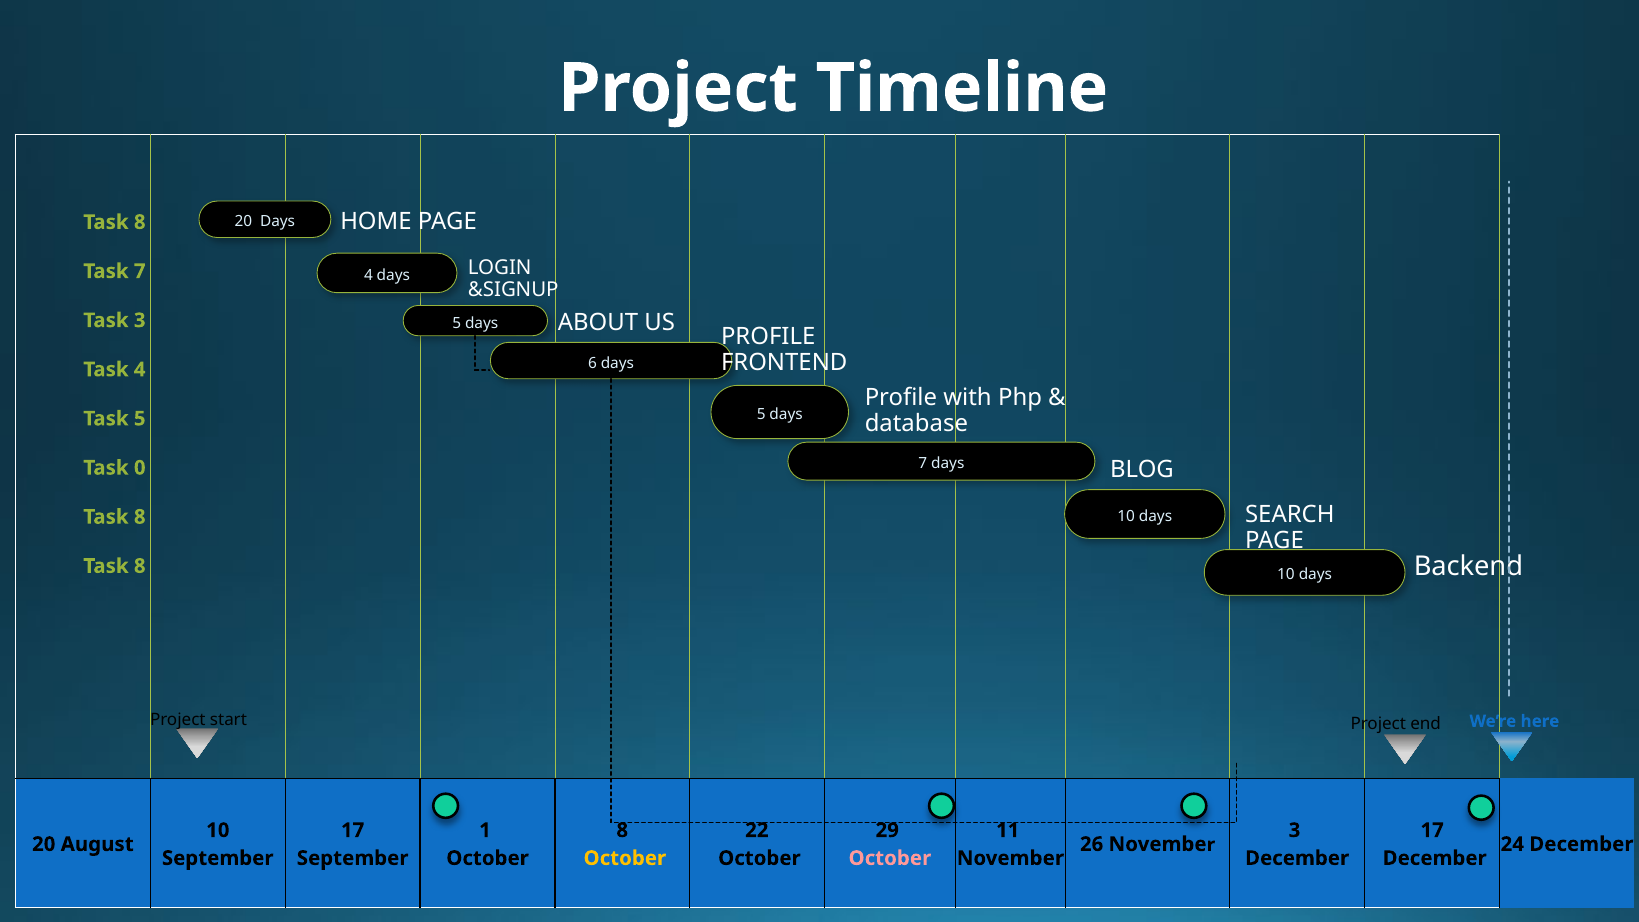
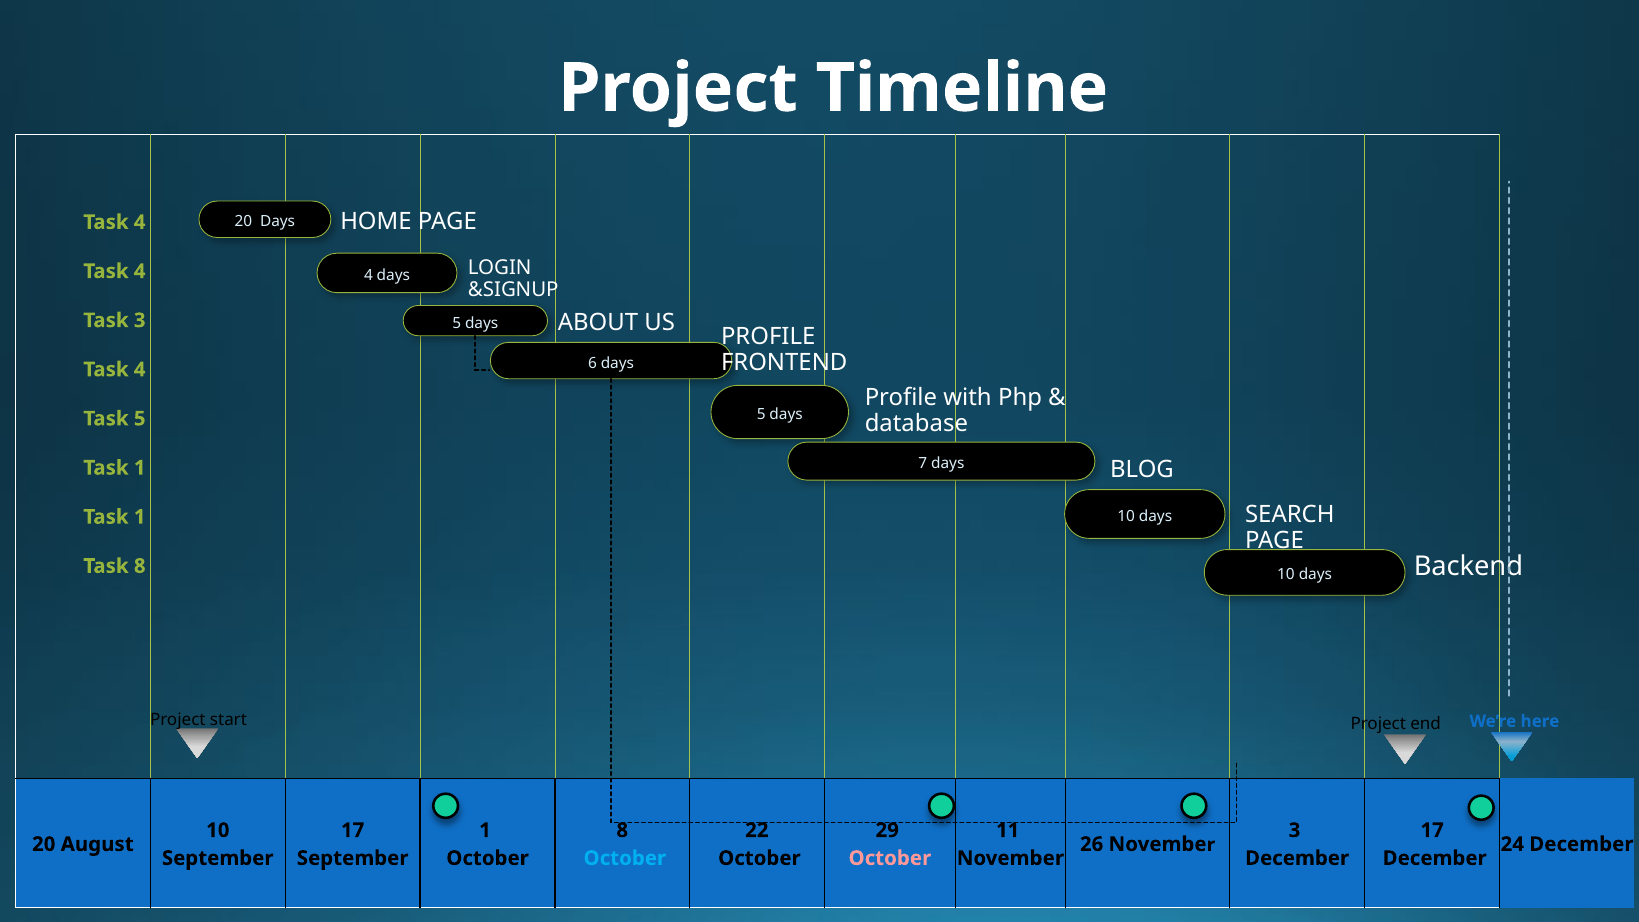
8 at (140, 222): 8 -> 4
7 at (140, 271): 7 -> 4
0 at (140, 468): 0 -> 1
8 at (140, 517): 8 -> 1
October at (625, 858) colour: yellow -> light blue
